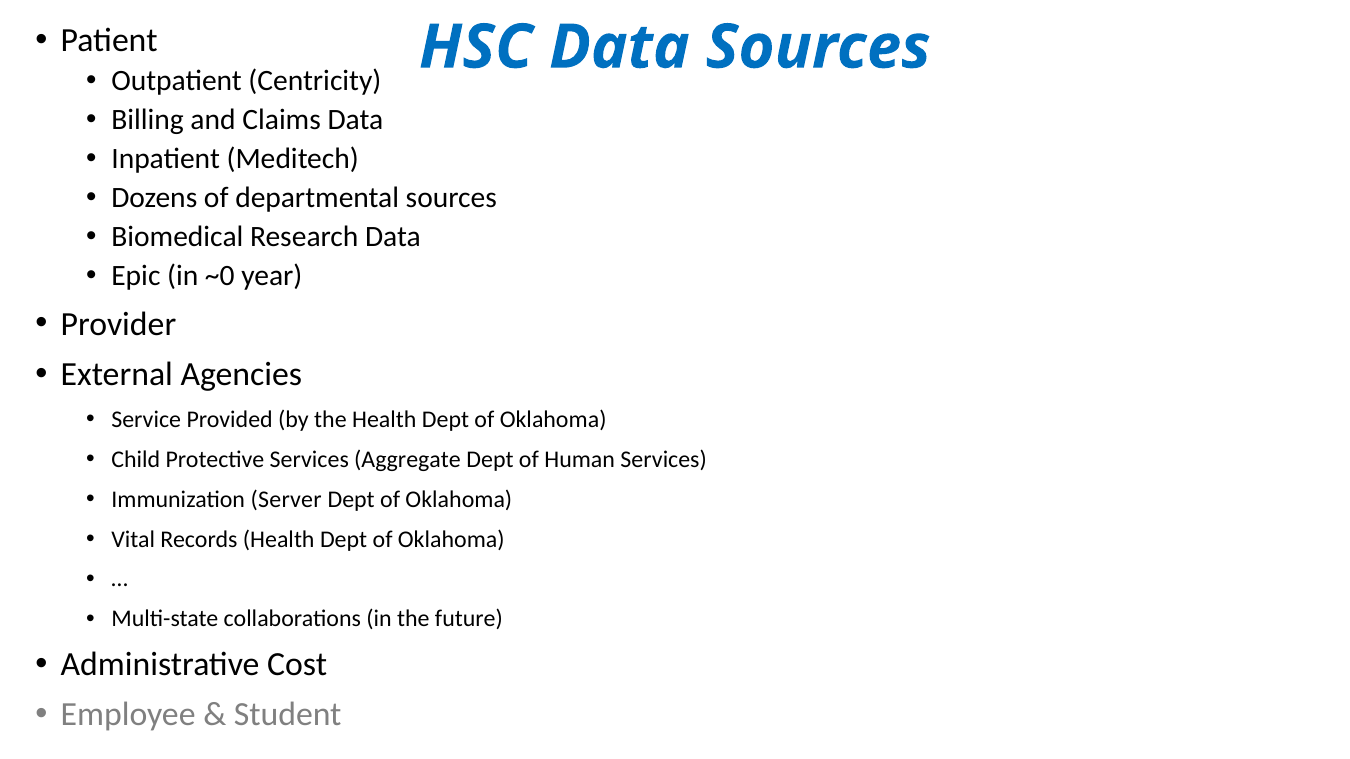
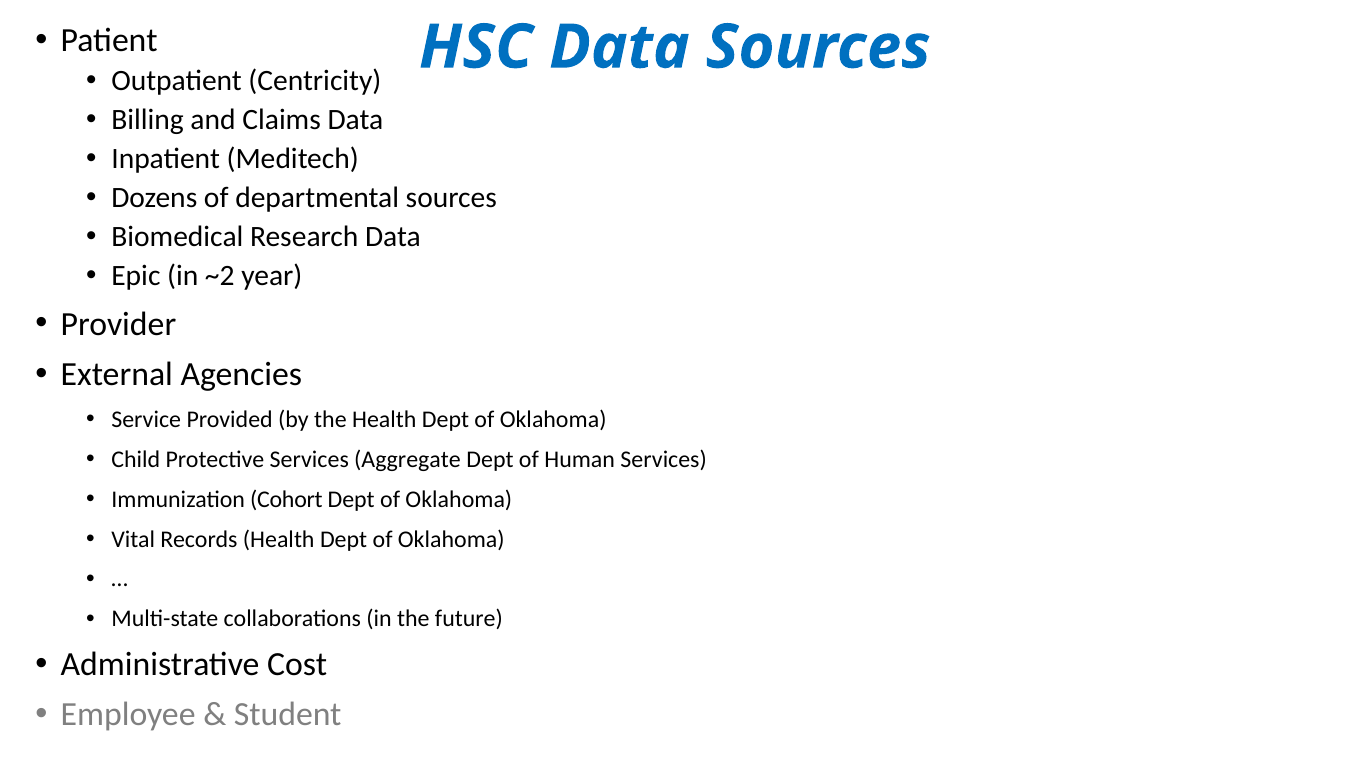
~0: ~0 -> ~2
Server: Server -> Cohort
